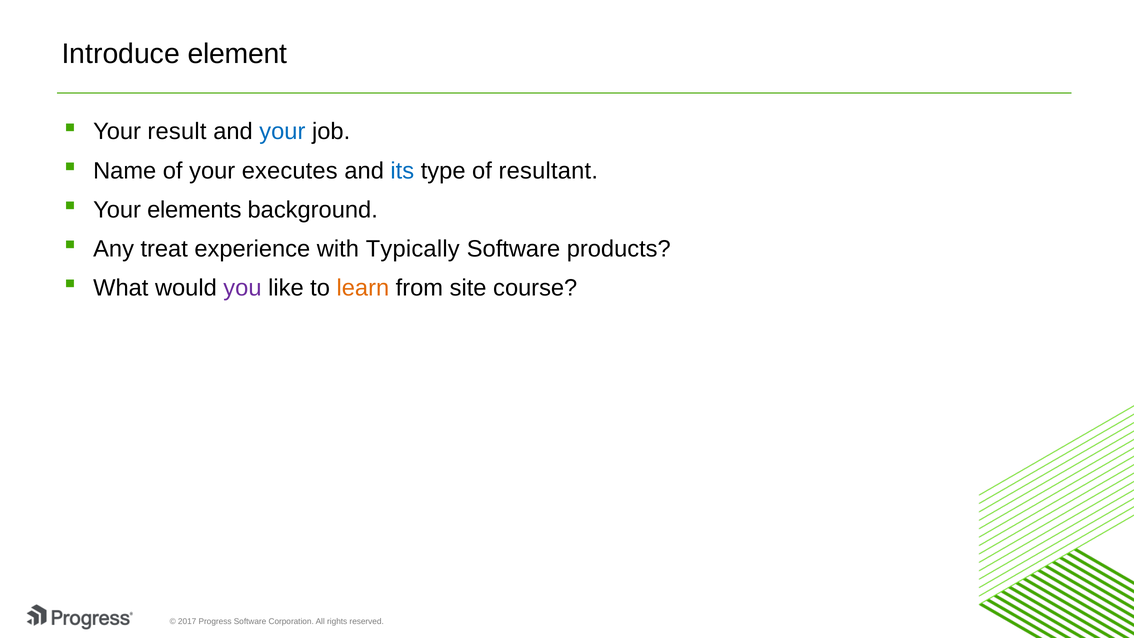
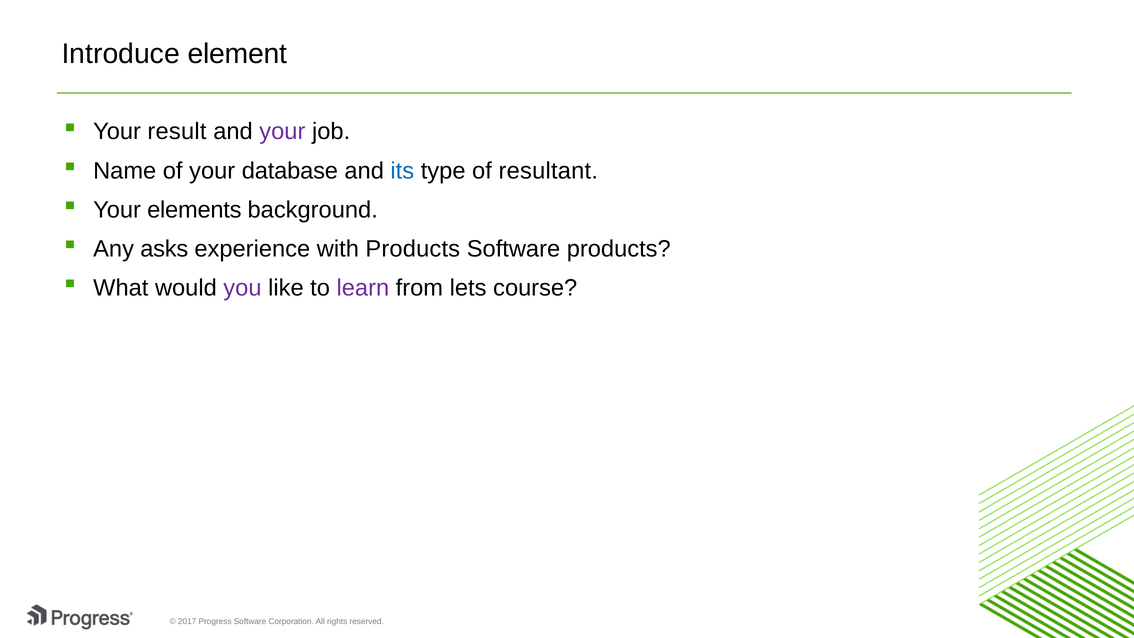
your at (282, 132) colour: blue -> purple
executes: executes -> database
treat: treat -> asks
with Typically: Typically -> Products
learn colour: orange -> purple
site: site -> lets
